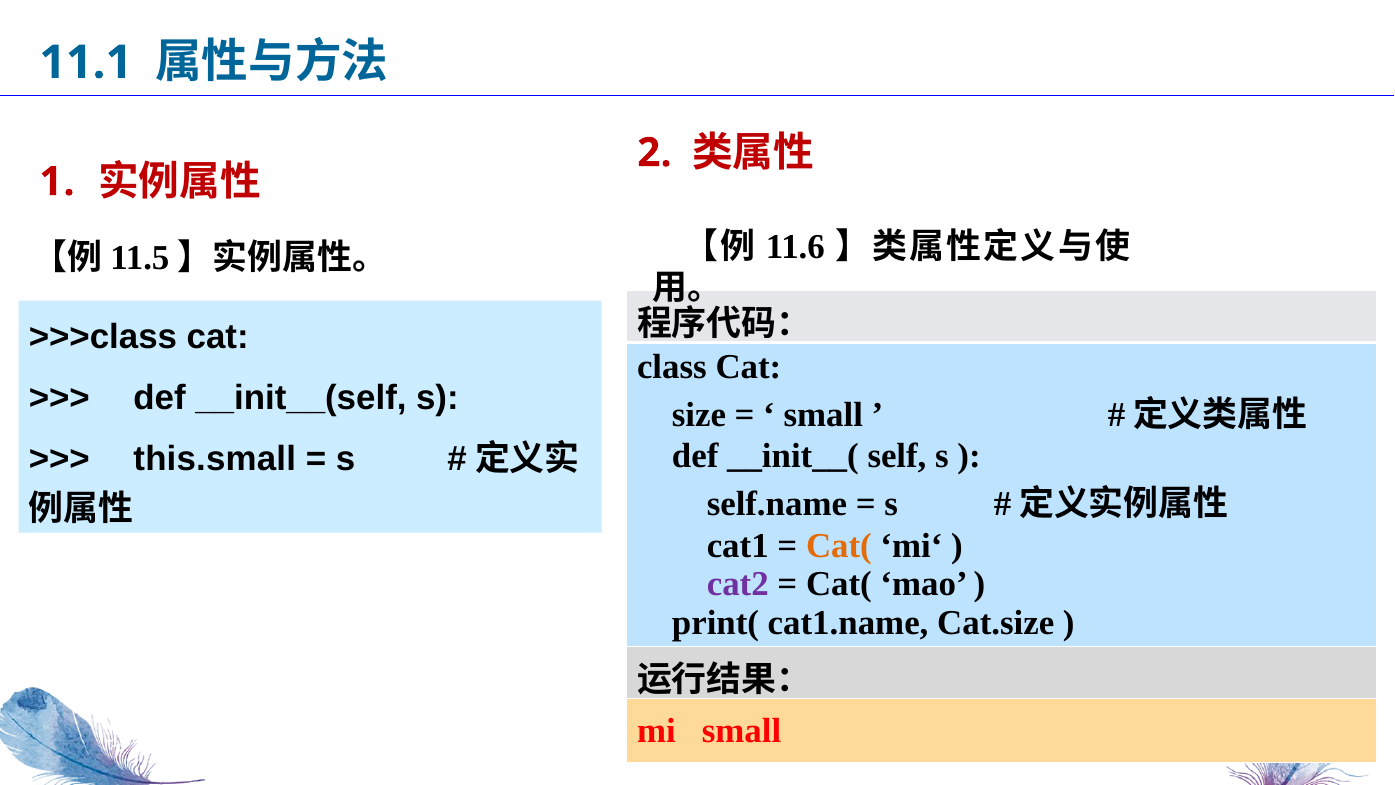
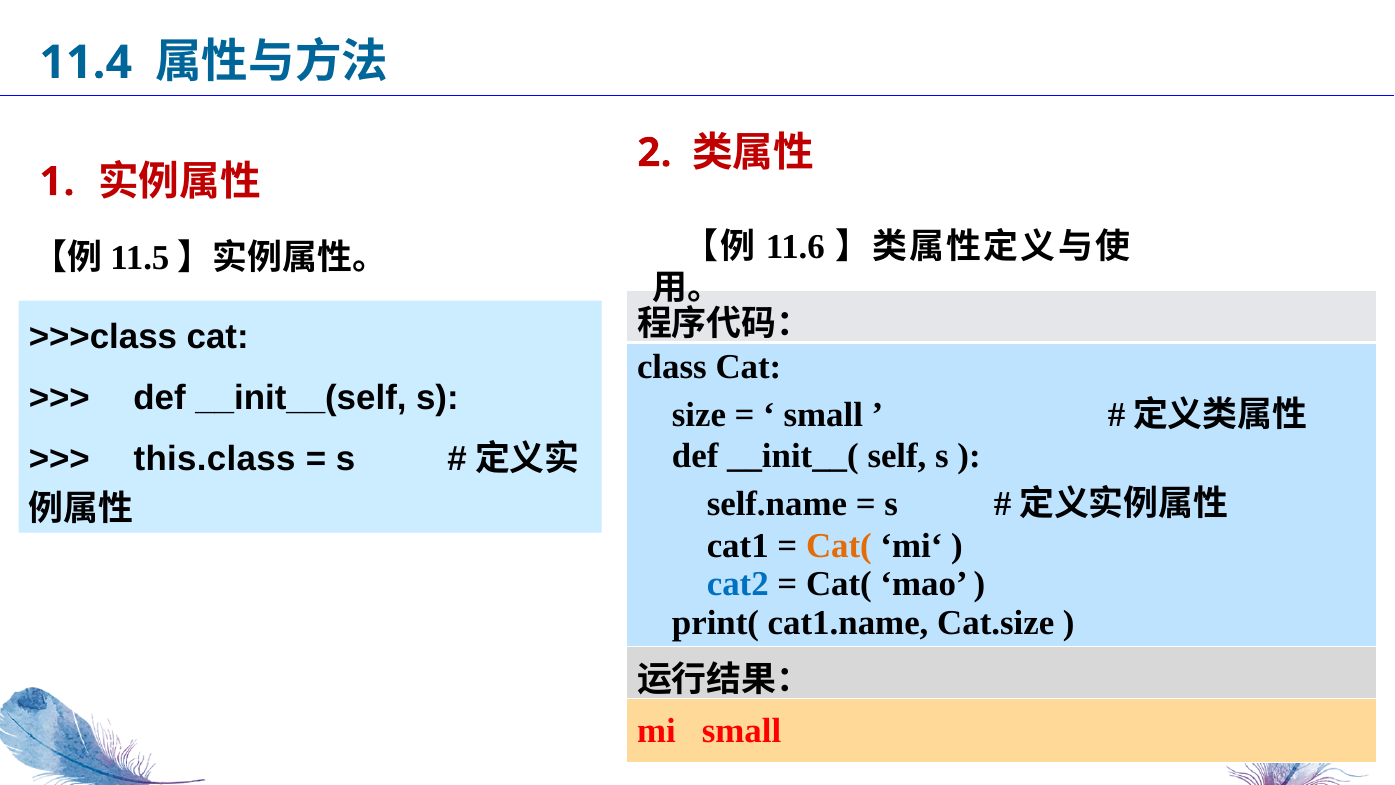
11.1: 11.1 -> 11.4
this.small: this.small -> this.class
cat2 colour: purple -> blue
